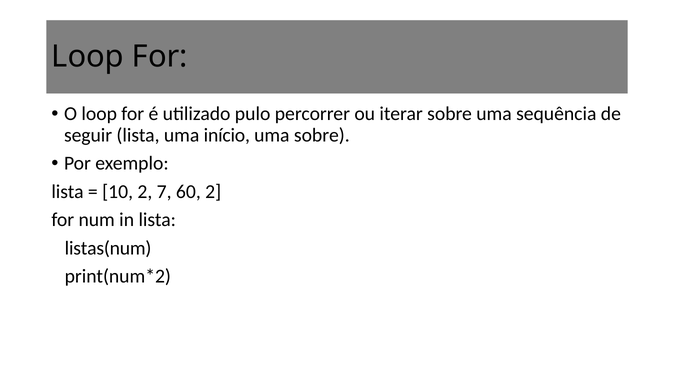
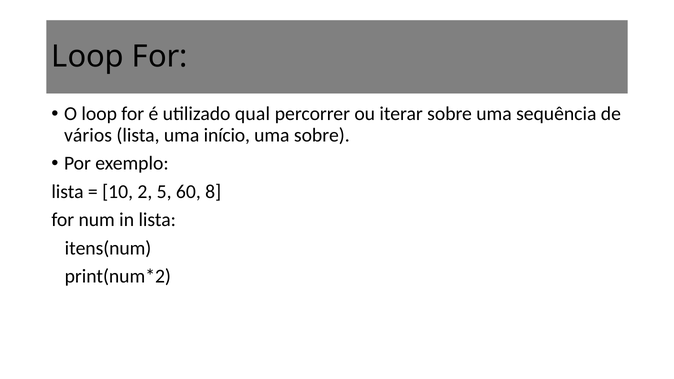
pulo: pulo -> qual
seguir: seguir -> vários
7: 7 -> 5
60 2: 2 -> 8
listas(num: listas(num -> itens(num
